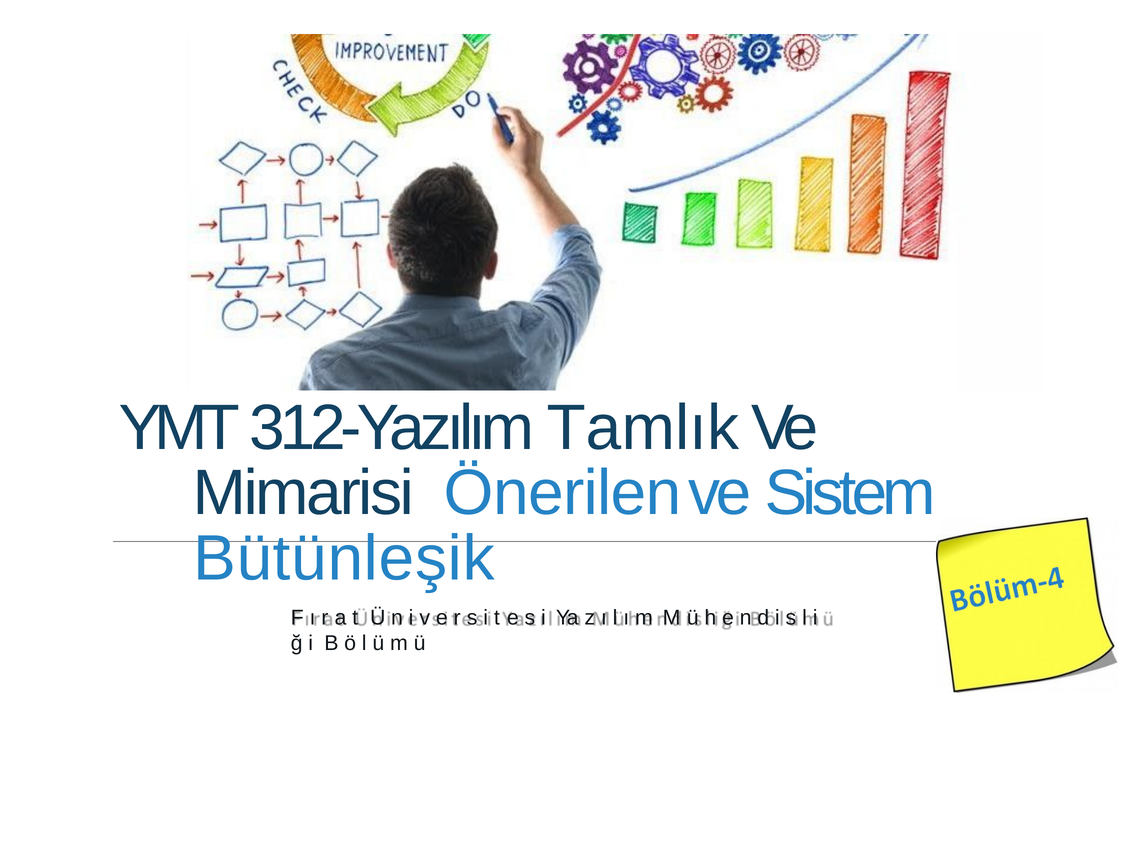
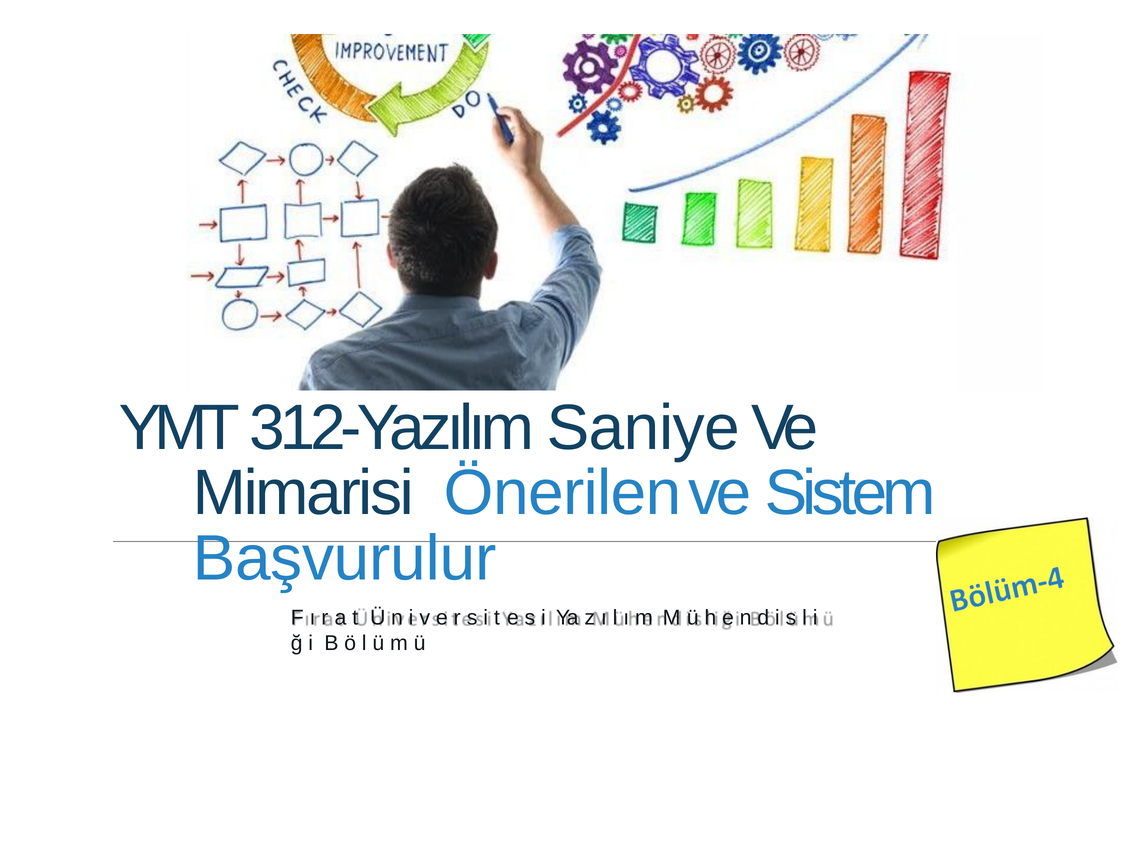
Tamlık: Tamlık -> Saniye
Bütünleşik: Bütünleşik -> Başvurulur
